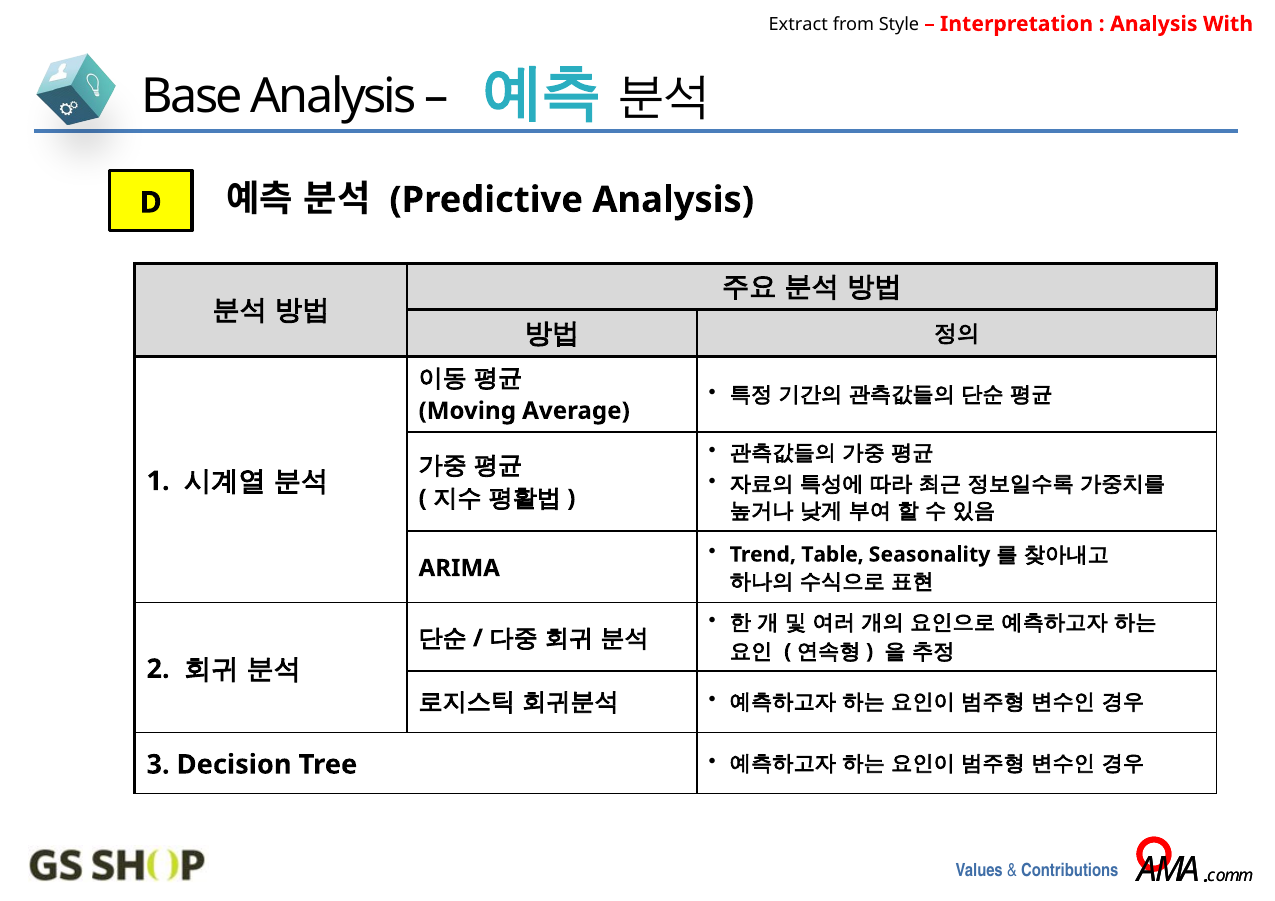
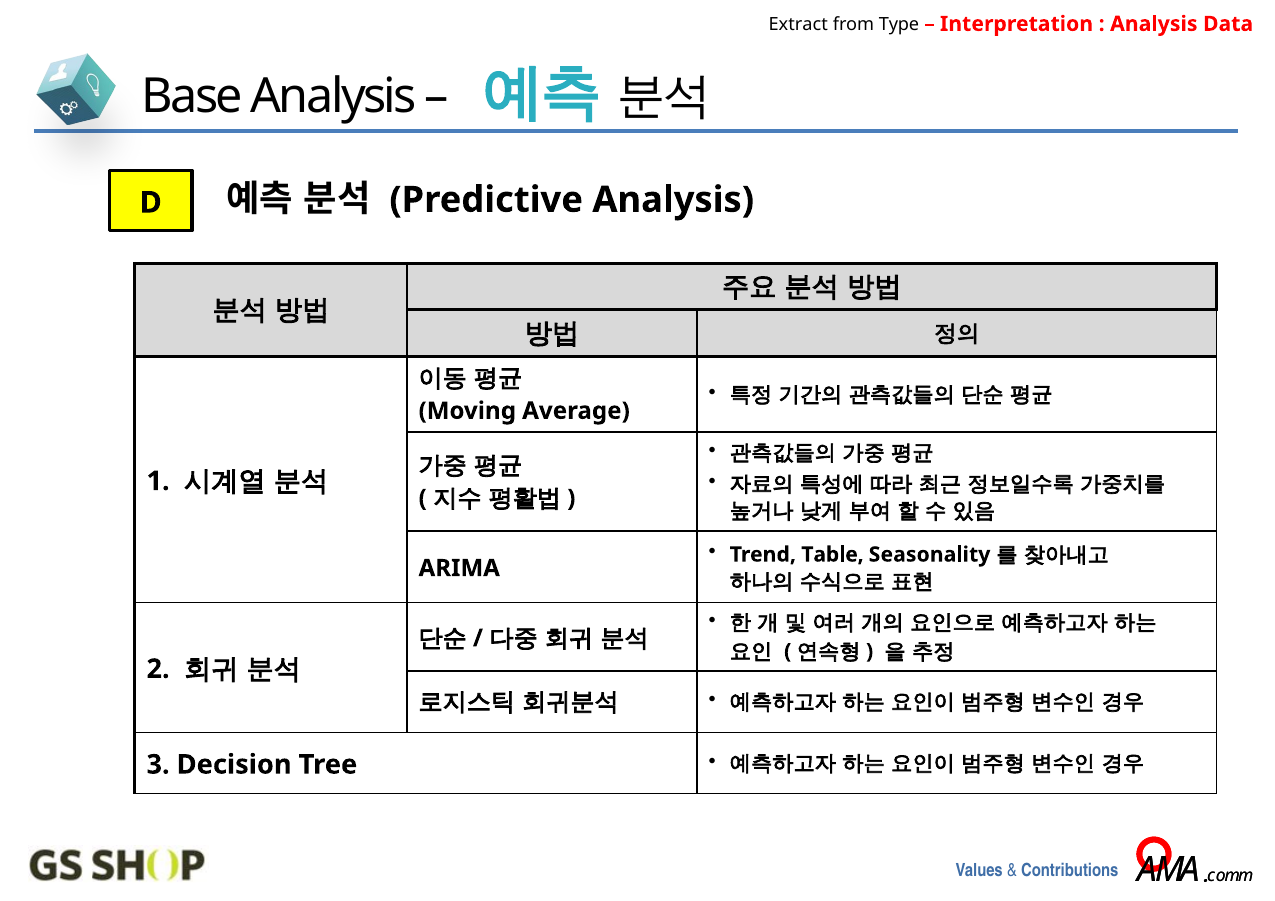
Style: Style -> Type
With: With -> Data
